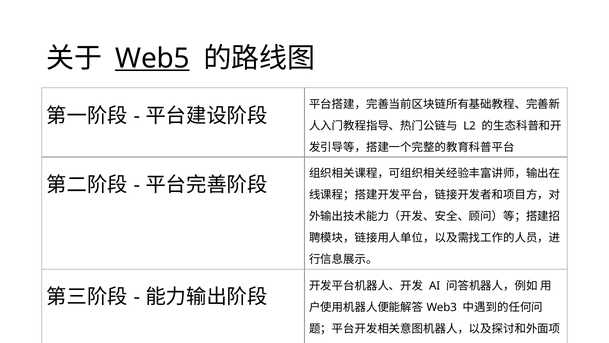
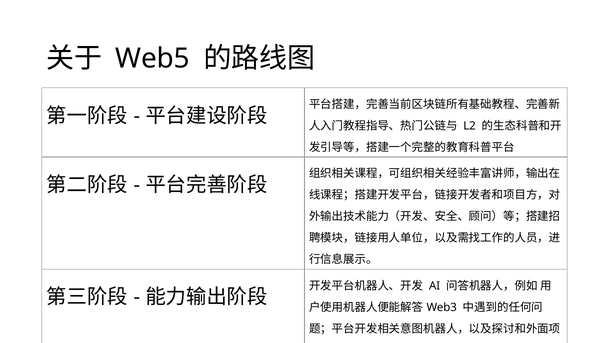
Web5 underline: present -> none
